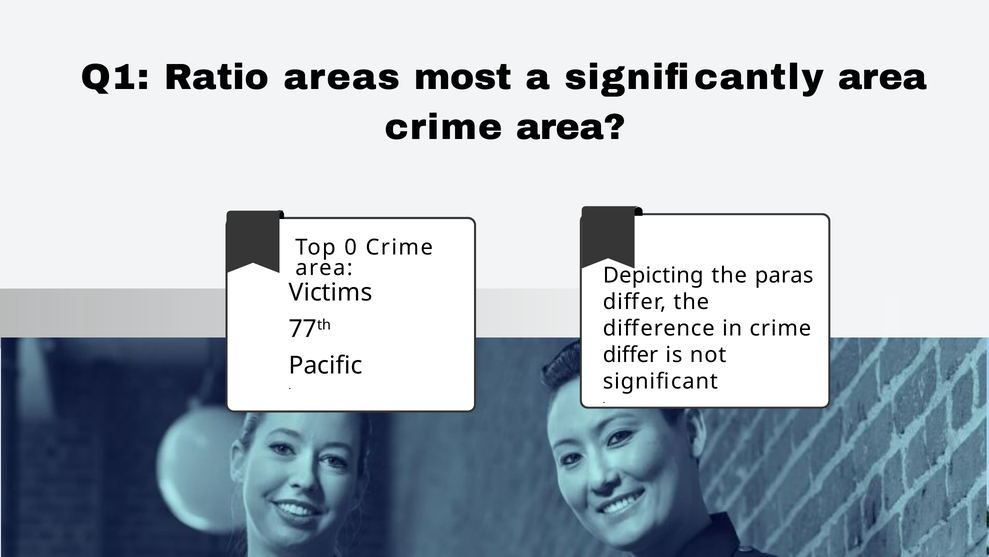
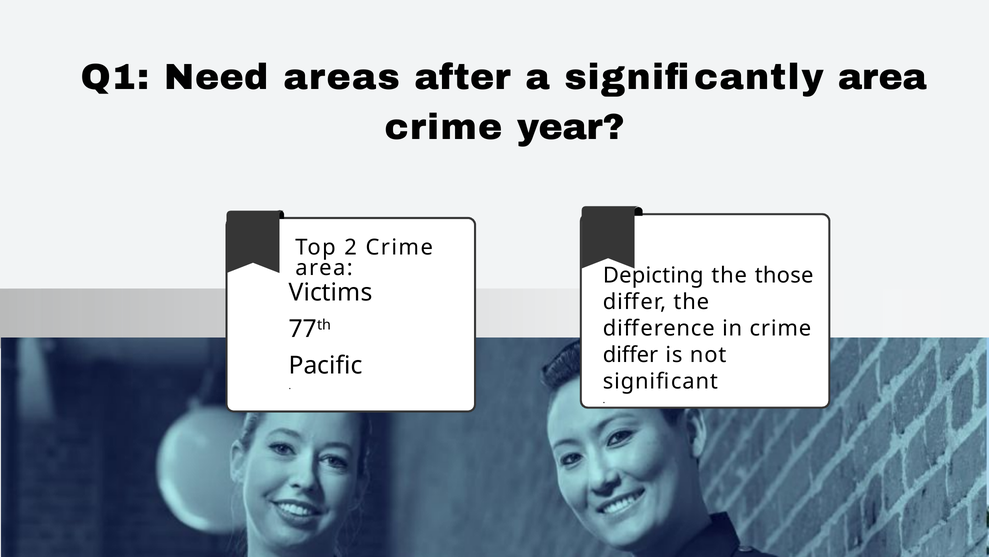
Ratio: Ratio -> Need
most: most -> after
area at (571, 127): area -> year
0: 0 -> 2
paras: paras -> those
